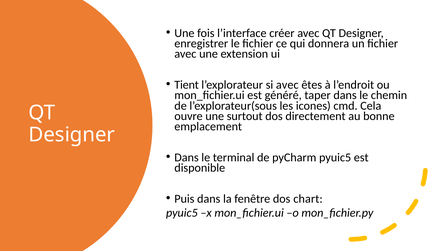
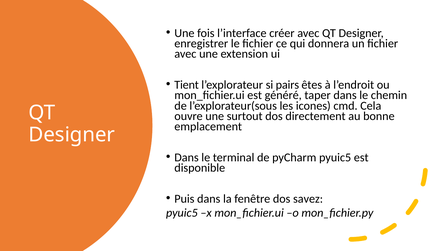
si avec: avec -> pairs
chart: chart -> savez
